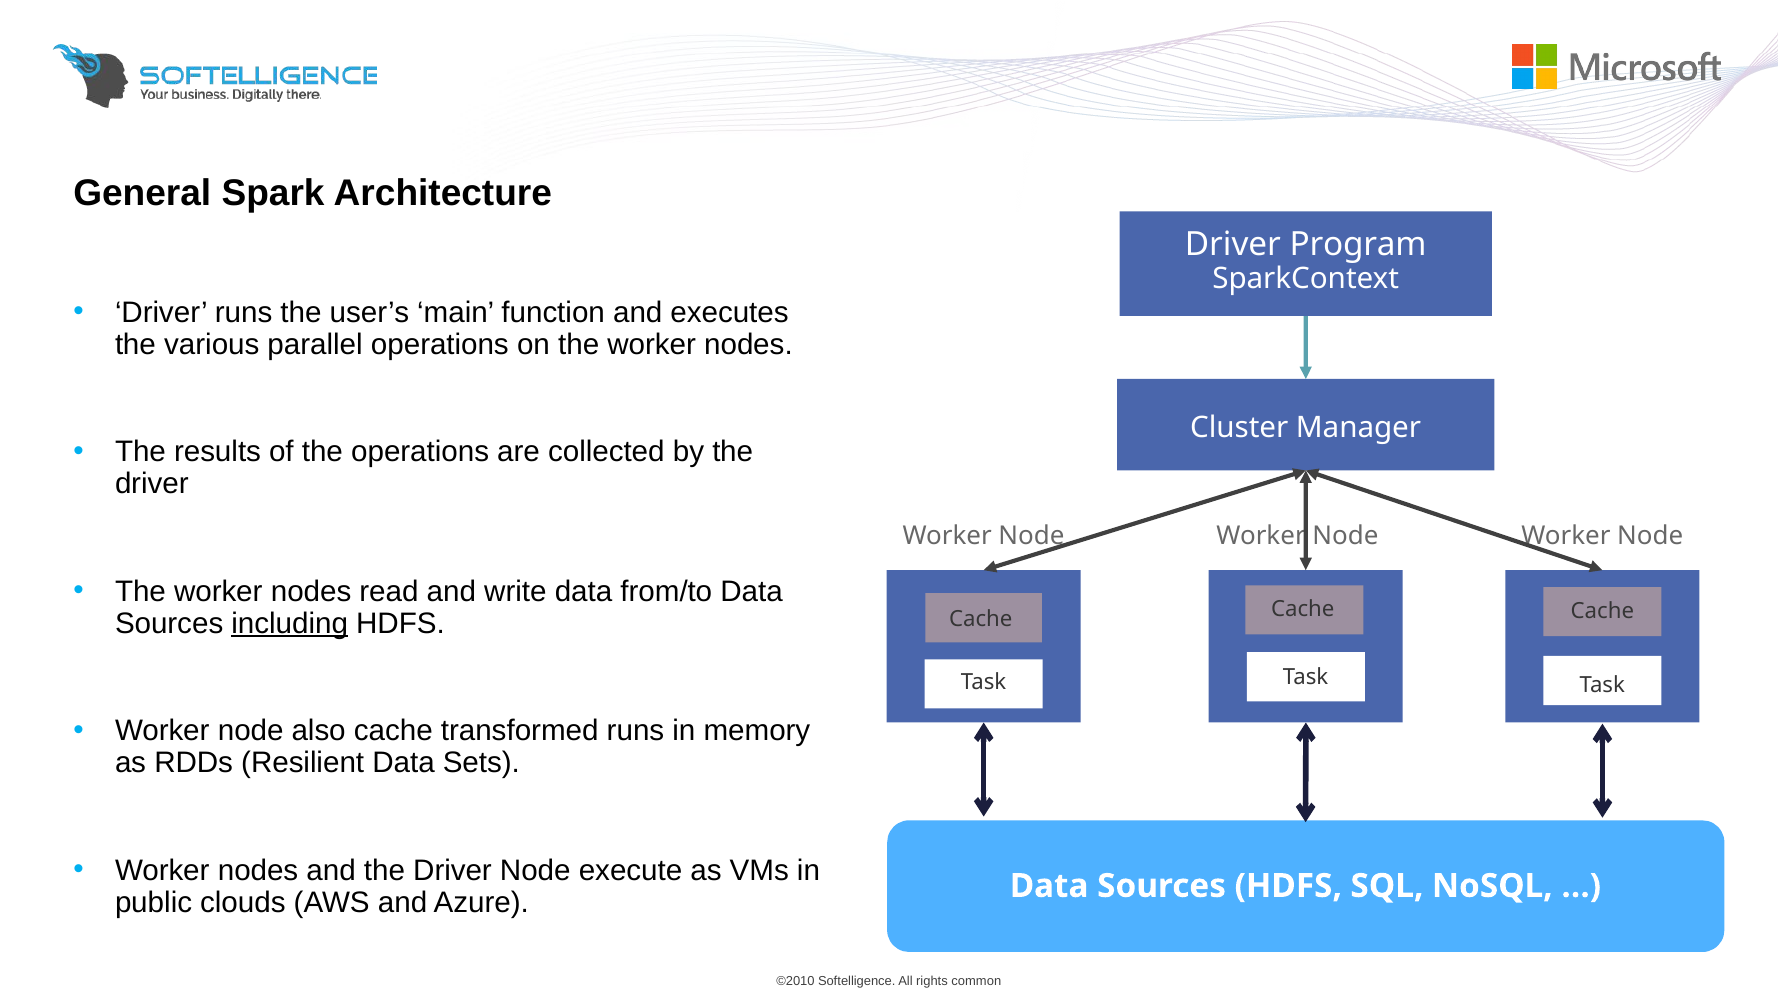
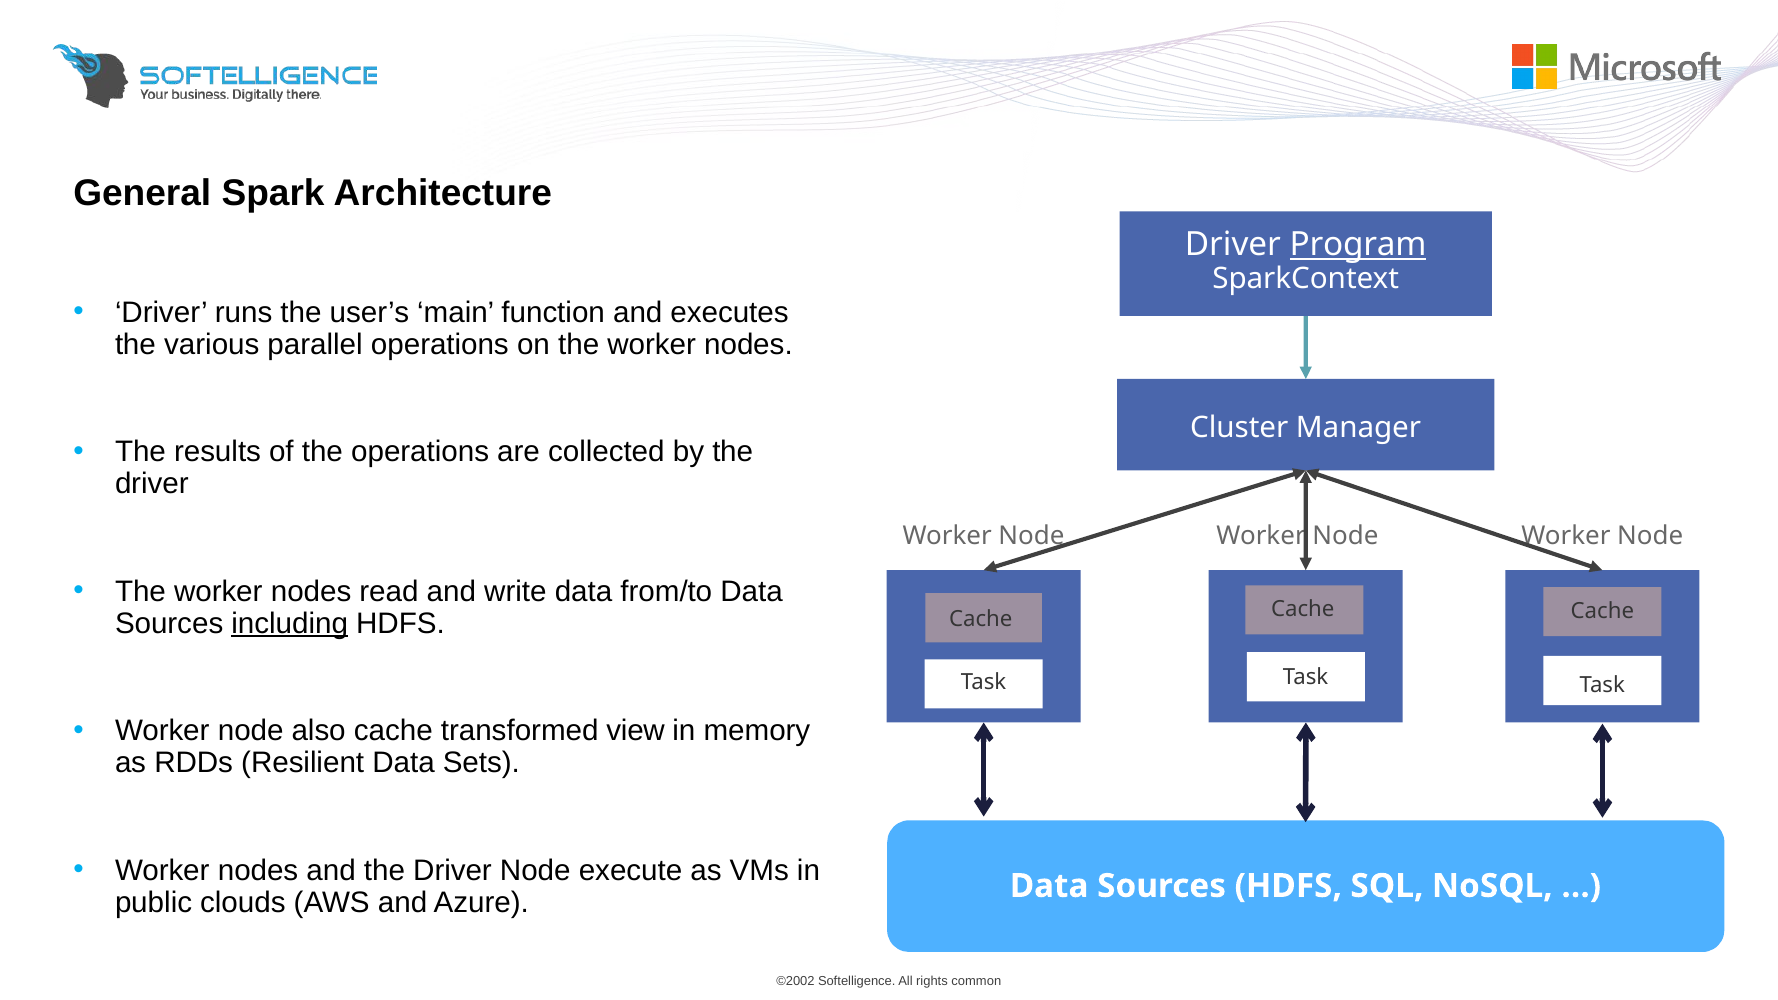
Program underline: none -> present
transformed runs: runs -> view
©2010: ©2010 -> ©2002
